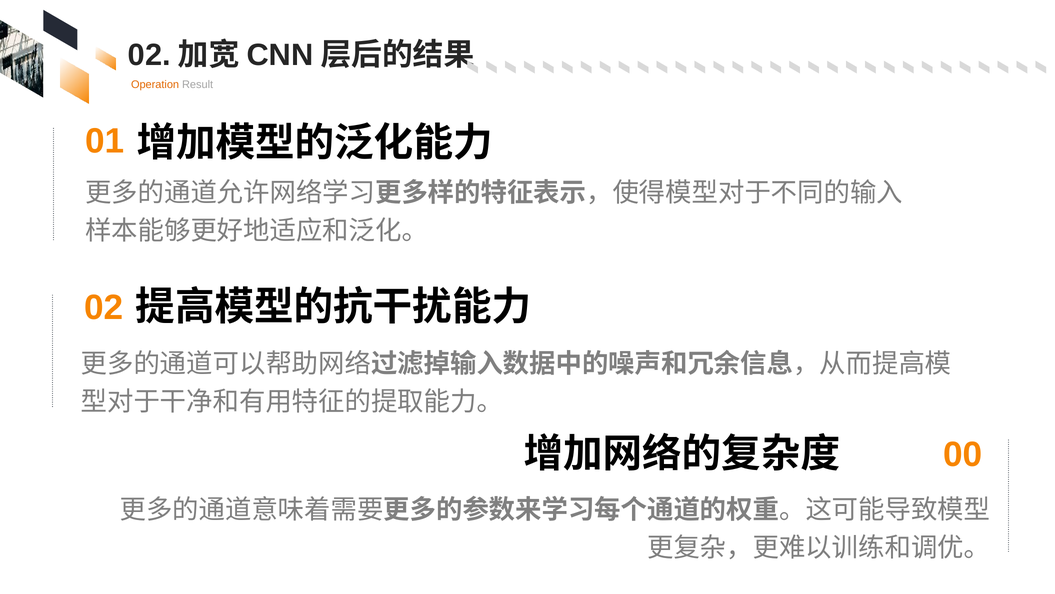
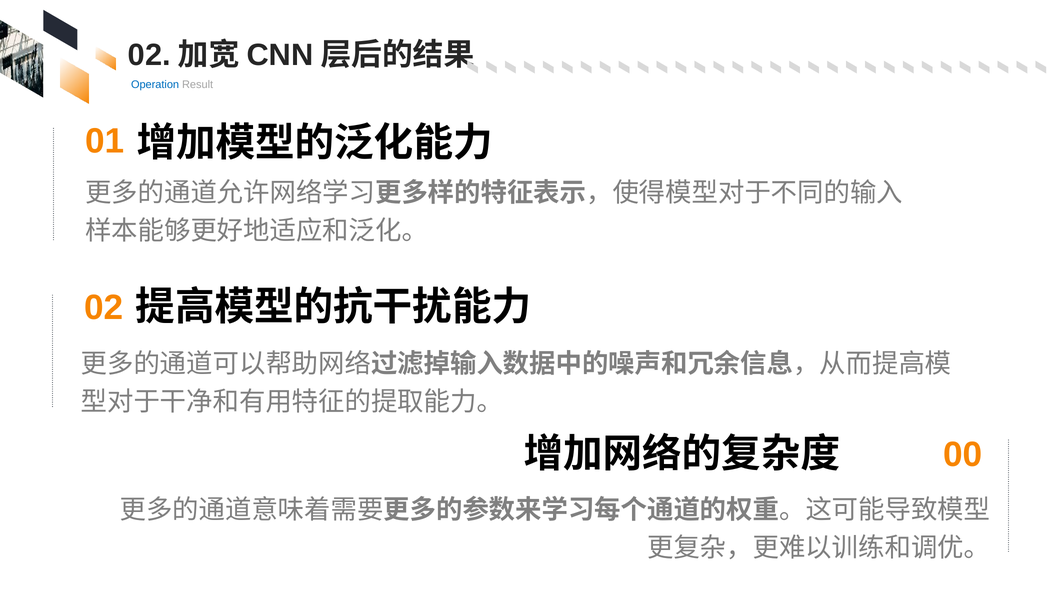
Operation colour: orange -> blue
